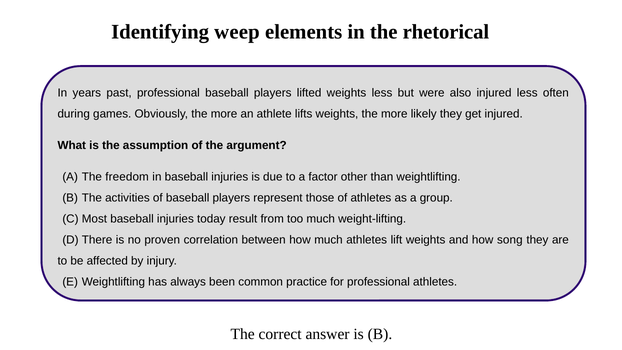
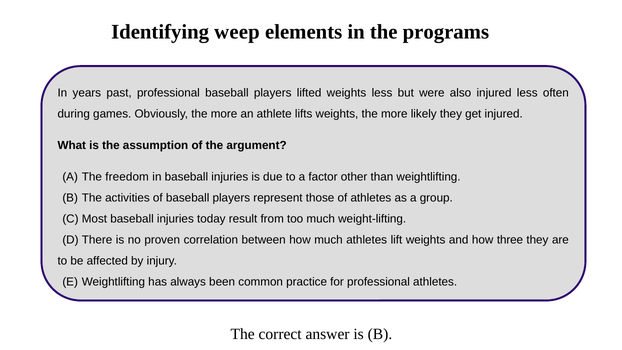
rhetorical: rhetorical -> programs
song: song -> three
